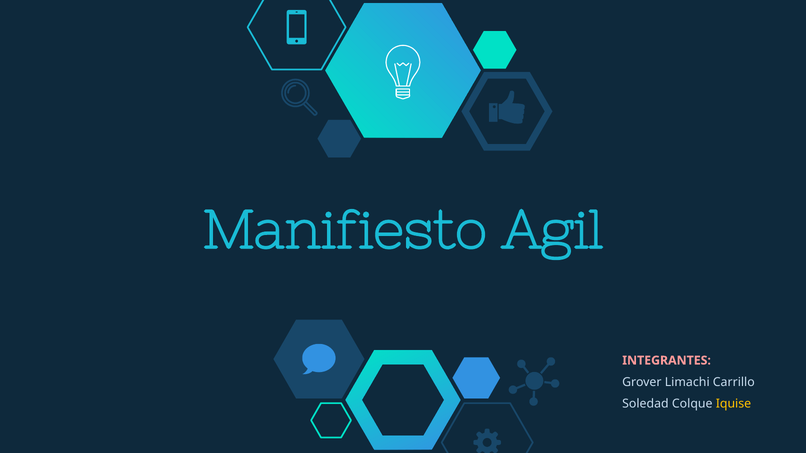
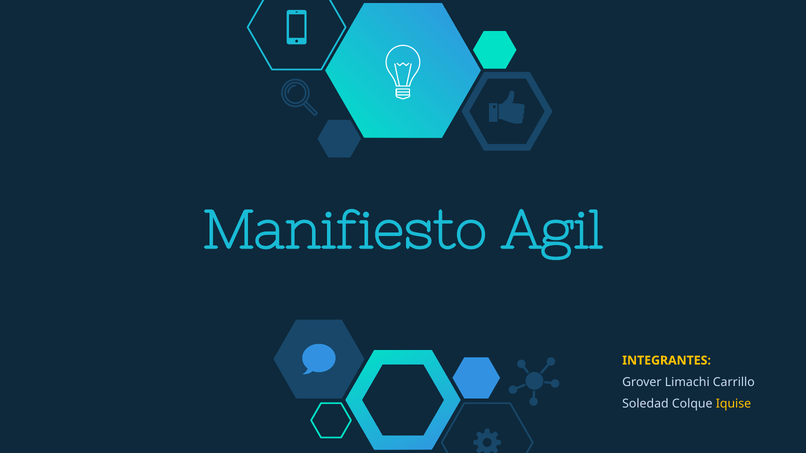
INTEGRANTES colour: pink -> yellow
